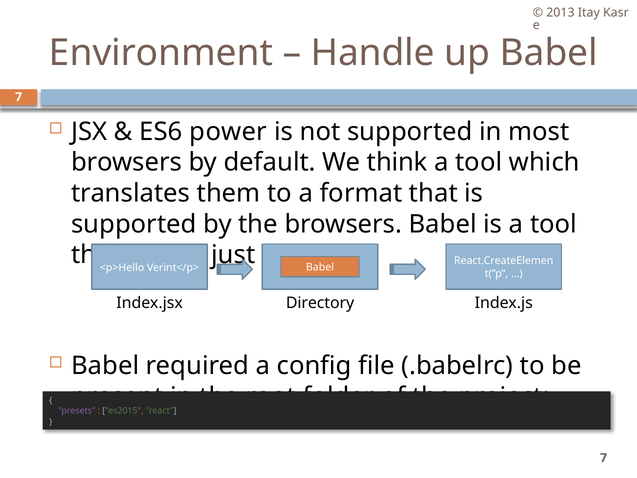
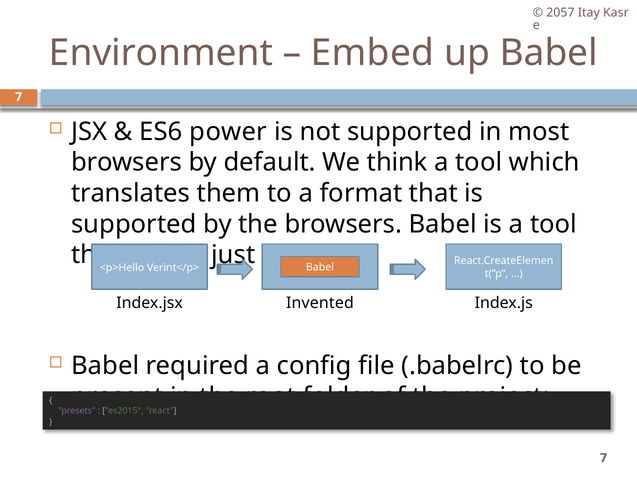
2013: 2013 -> 2057
Handle: Handle -> Embed
Directory: Directory -> Invented
